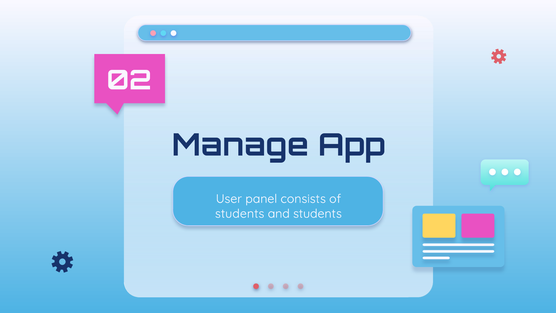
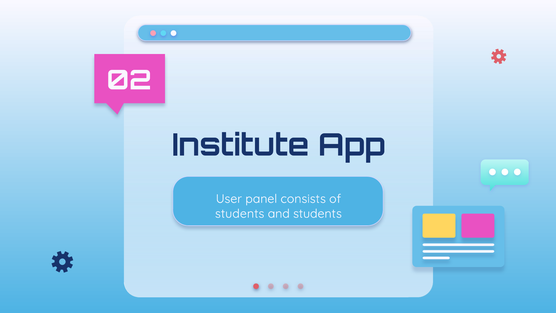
Manage: Manage -> Institute
